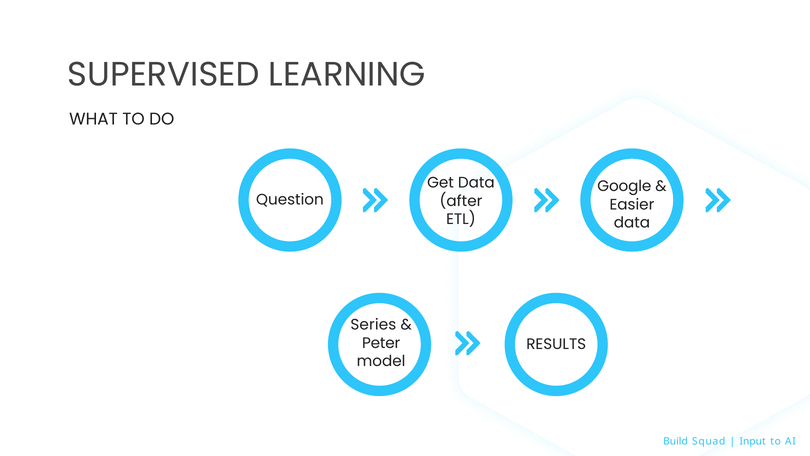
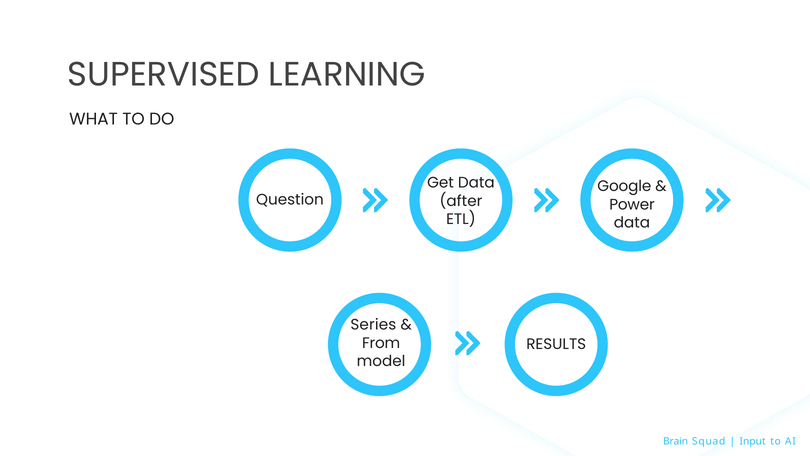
Easier: Easier -> Power
Peter: Peter -> From
Build: Build -> Brain
